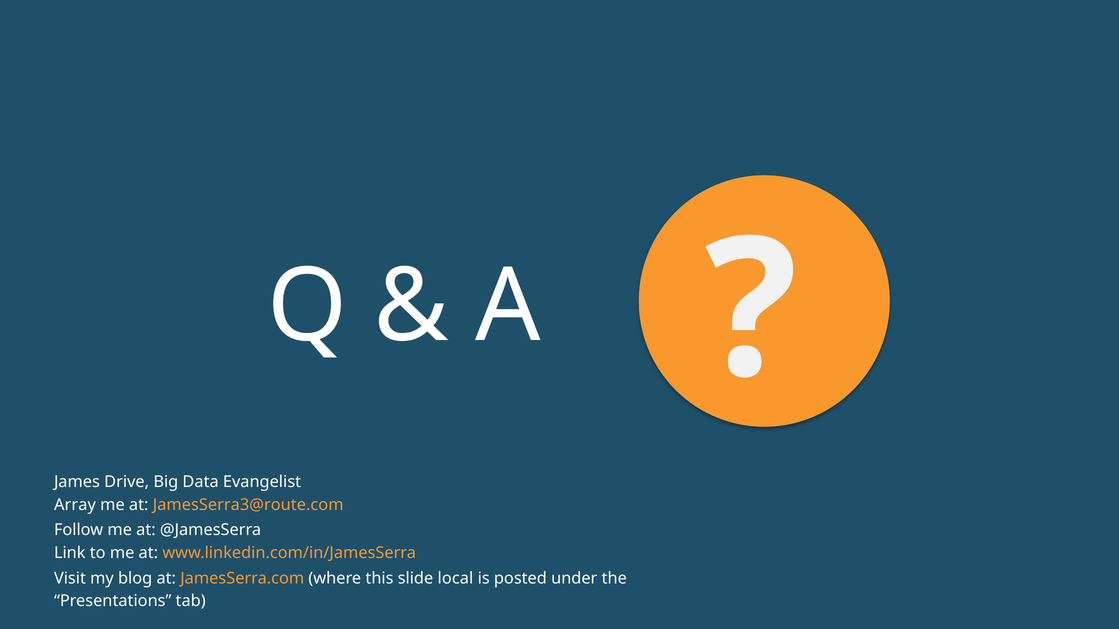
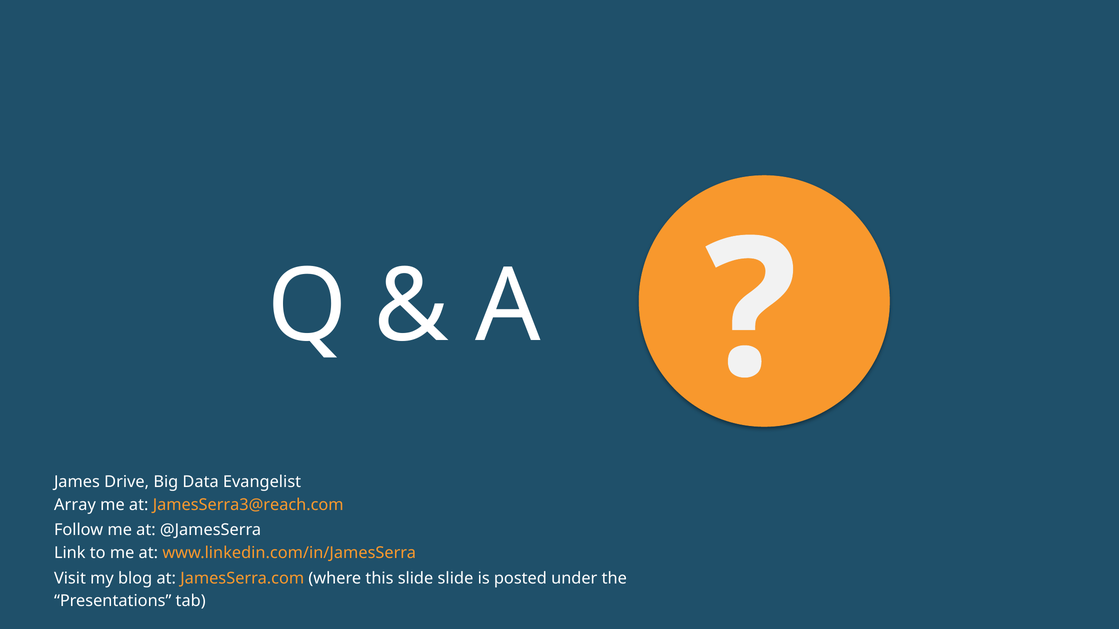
JamesSerra3@route.com: JamesSerra3@route.com -> JamesSerra3@reach.com
slide local: local -> slide
